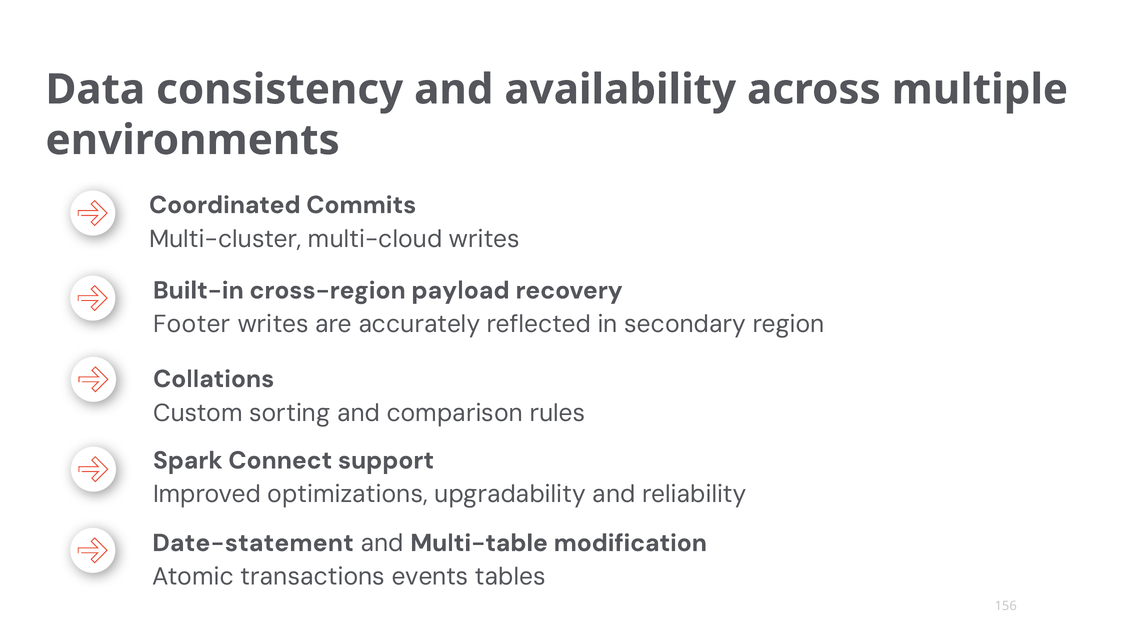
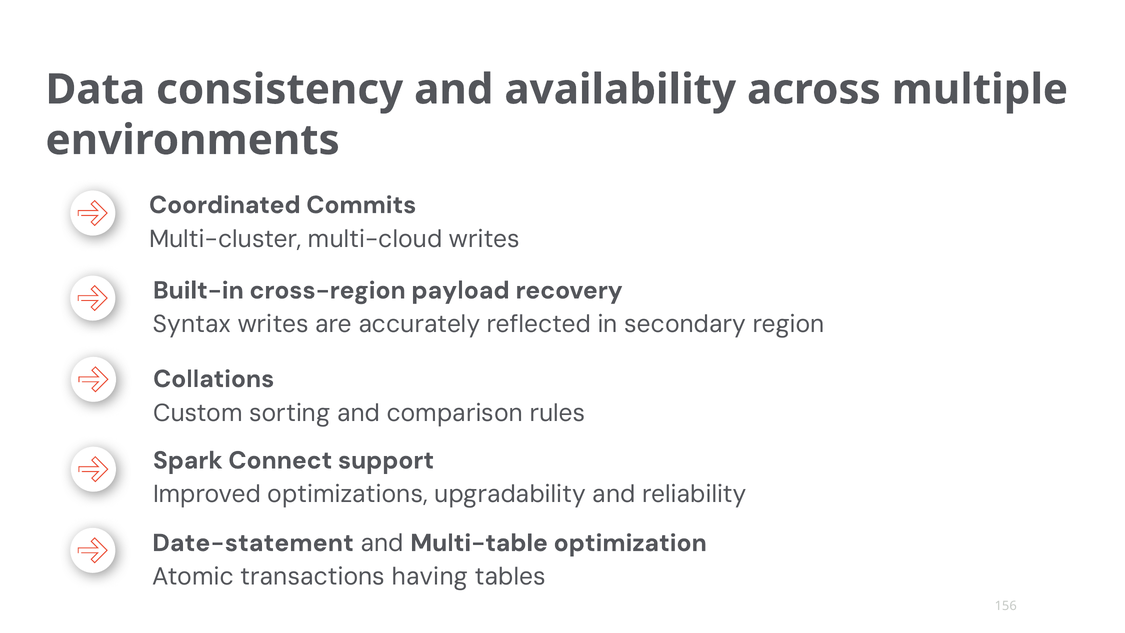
Footer: Footer -> Syntax
modification: modification -> optimization
events: events -> having
